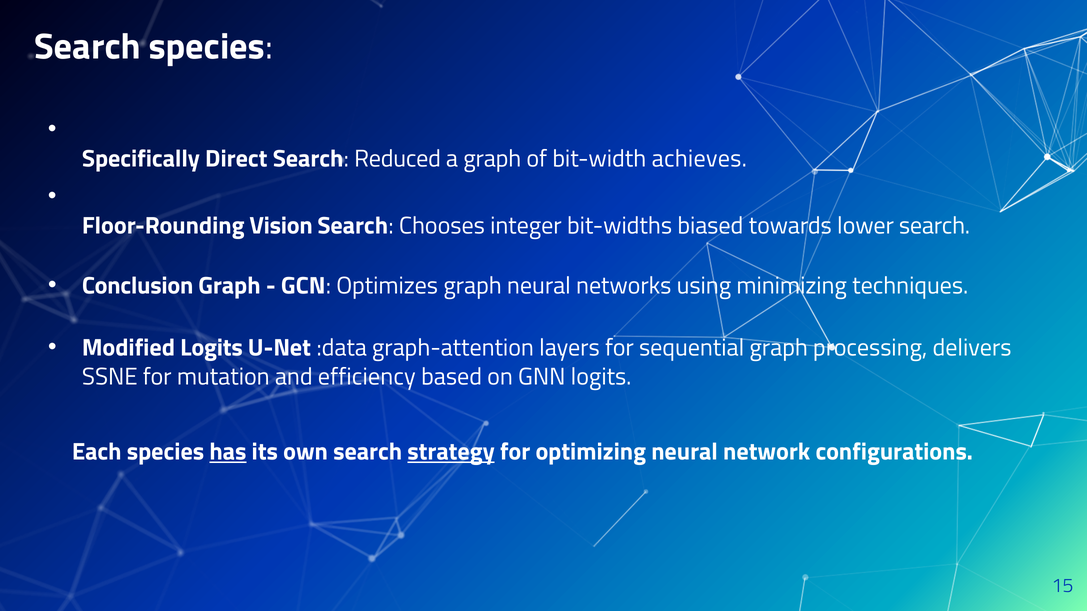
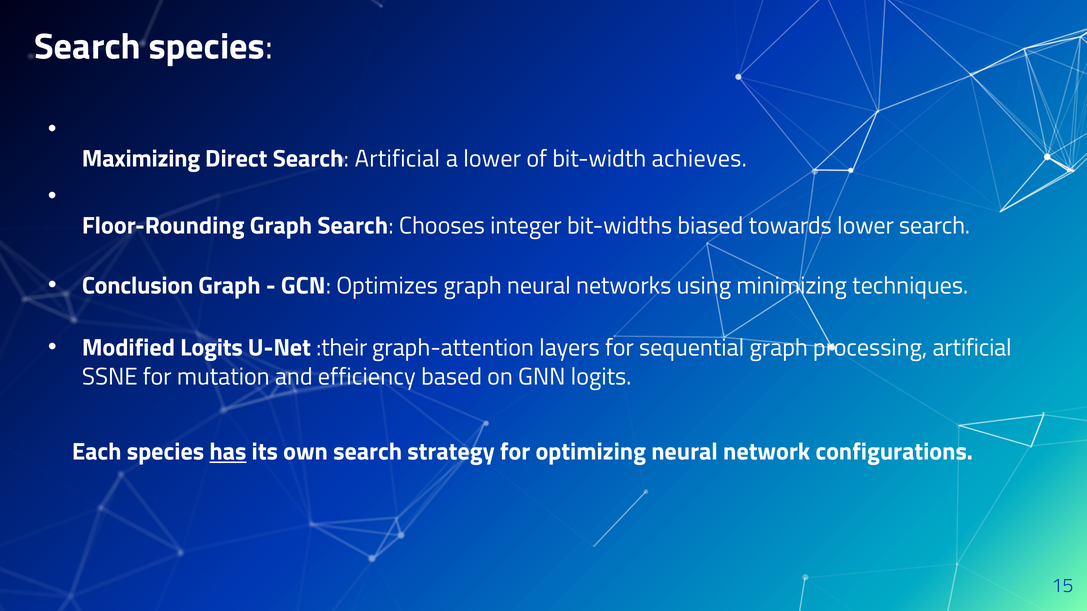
Specifically: Specifically -> Maximizing
Search Reduced: Reduced -> Artificial
a graph: graph -> lower
Floor-Rounding Vision: Vision -> Graph
:data: :data -> :their
processing delivers: delivers -> artificial
strategy underline: present -> none
